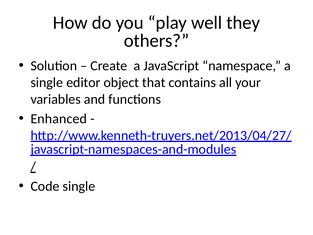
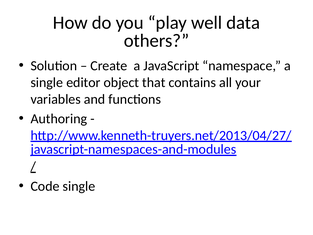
they: they -> data
Enhanced: Enhanced -> Authoring
